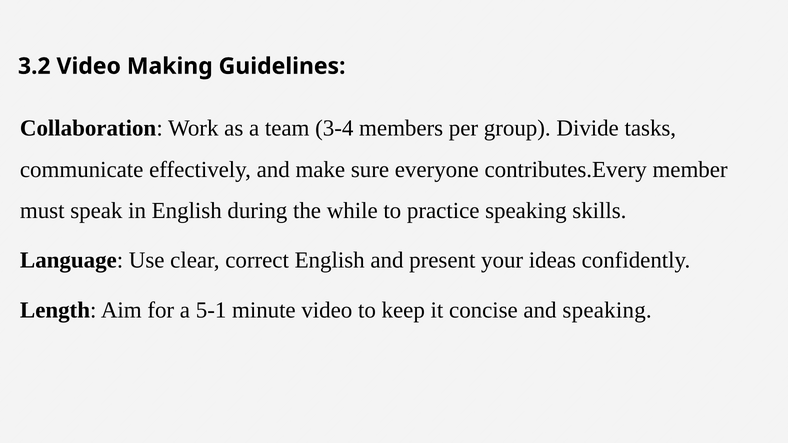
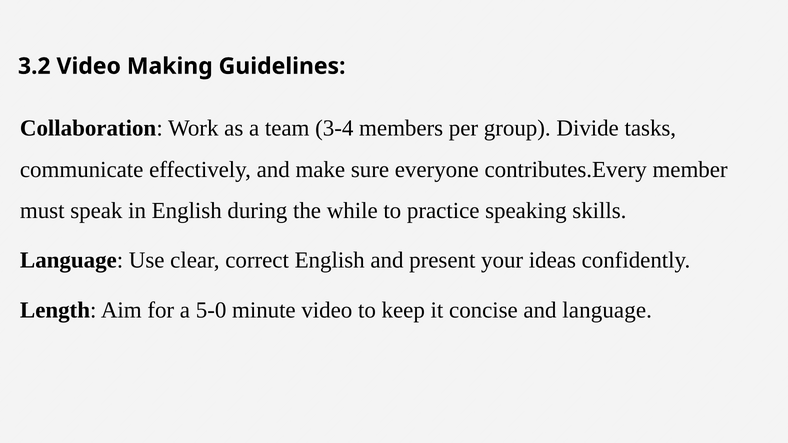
5-1: 5-1 -> 5-0
and speaking: speaking -> language
